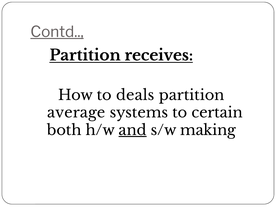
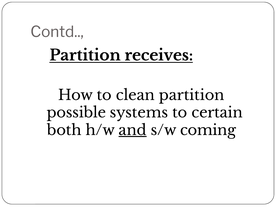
Contd underline: present -> none
deals: deals -> clean
average: average -> possible
making: making -> coming
